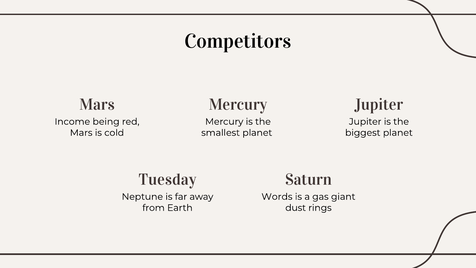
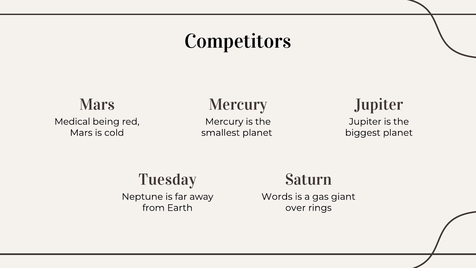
Income: Income -> Medical
dust: dust -> over
